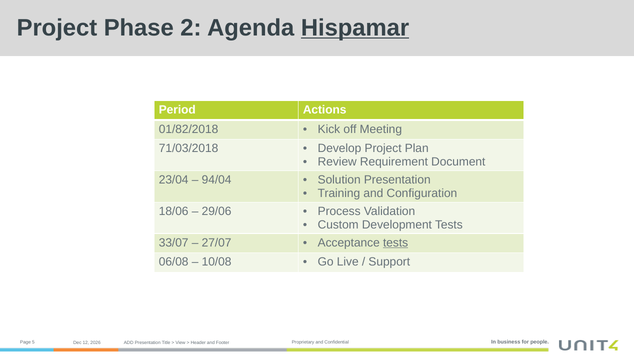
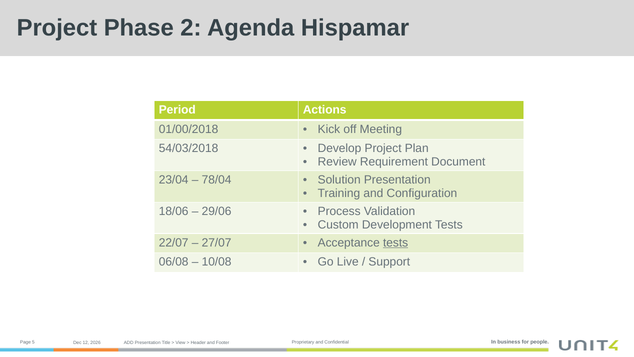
Hispamar underline: present -> none
01/82/2018: 01/82/2018 -> 01/00/2018
71/03/2018: 71/03/2018 -> 54/03/2018
94/04: 94/04 -> 78/04
33/07: 33/07 -> 22/07
